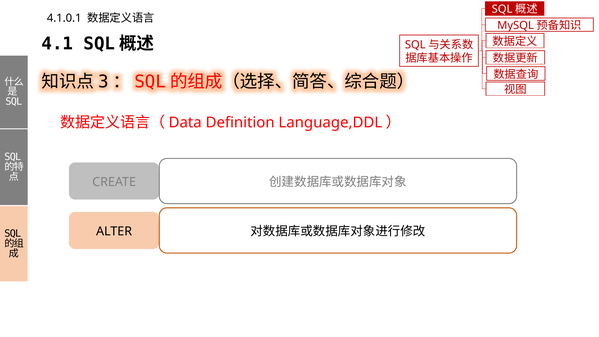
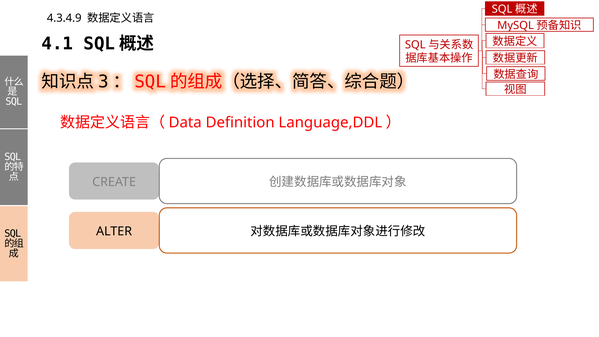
4.1.0.1: 4.1.0.1 -> 4.3.4.9
